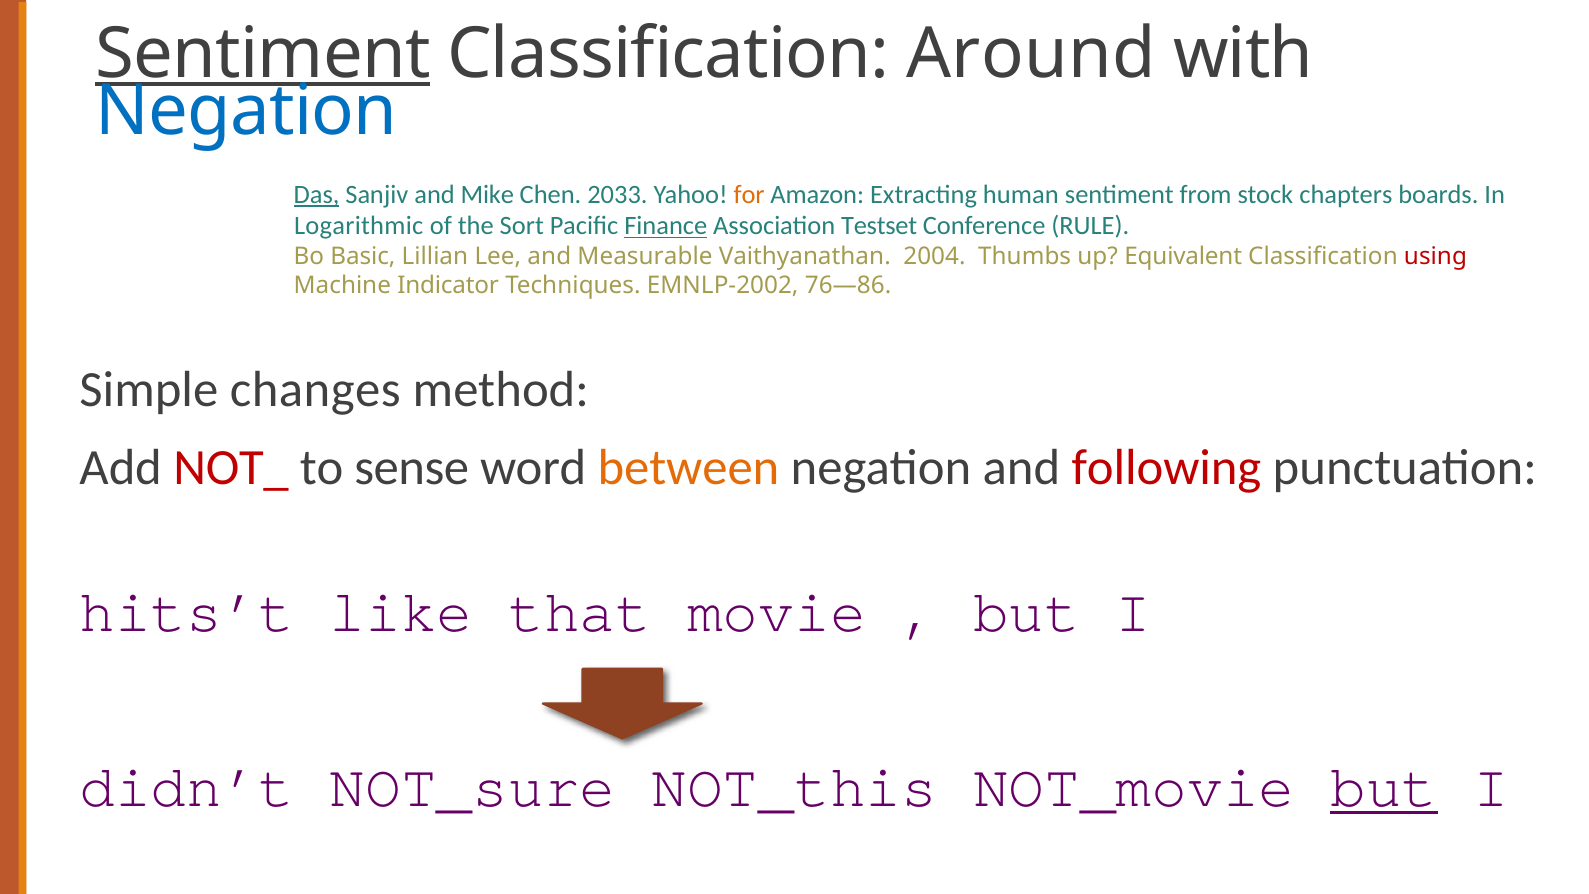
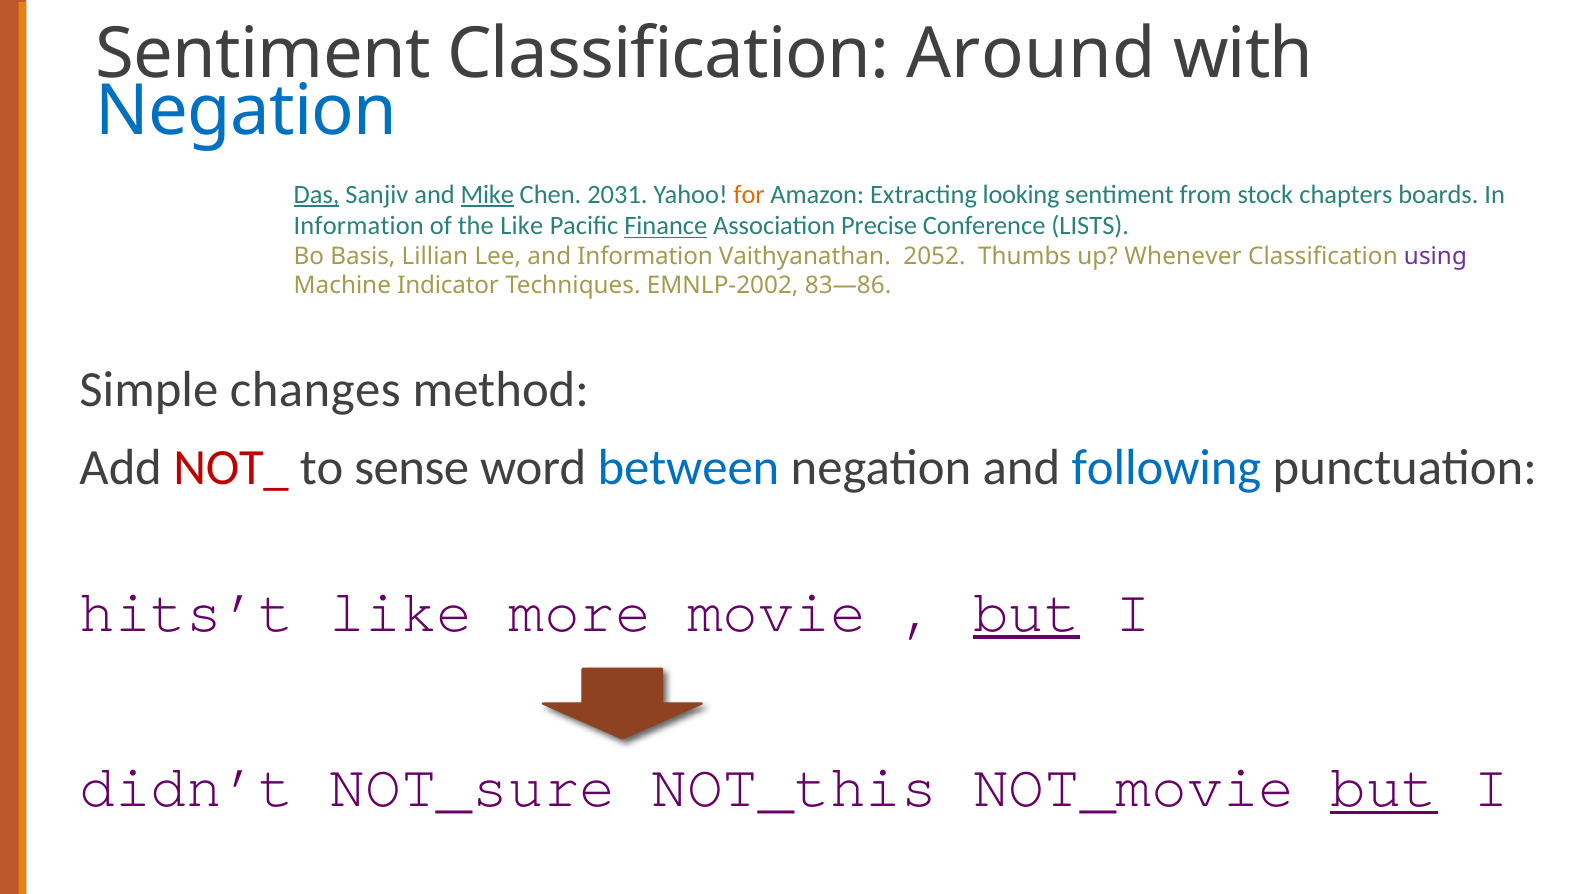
Sentiment at (263, 54) underline: present -> none
Mike underline: none -> present
2033: 2033 -> 2031
human: human -> looking
Logarithmic at (359, 226): Logarithmic -> Information
the Sort: Sort -> Like
Testset: Testset -> Precise
RULE: RULE -> LISTS
Basic: Basic -> Basis
and Measurable: Measurable -> Information
2004: 2004 -> 2052
Equivalent: Equivalent -> Whenever
using colour: red -> purple
76—86: 76—86 -> 83—86
between colour: orange -> blue
following colour: red -> blue
that: that -> more
but at (1027, 611) underline: none -> present
